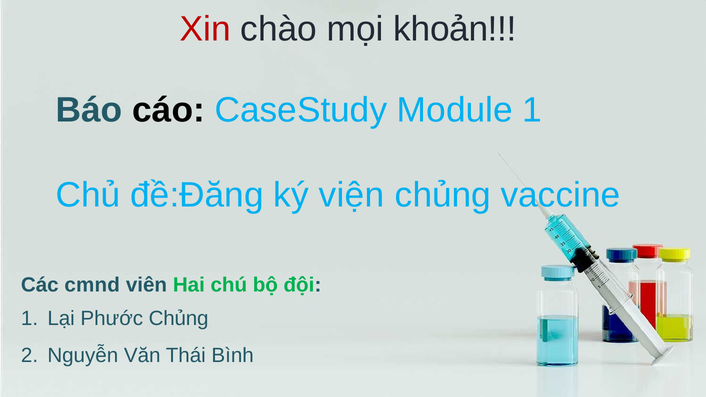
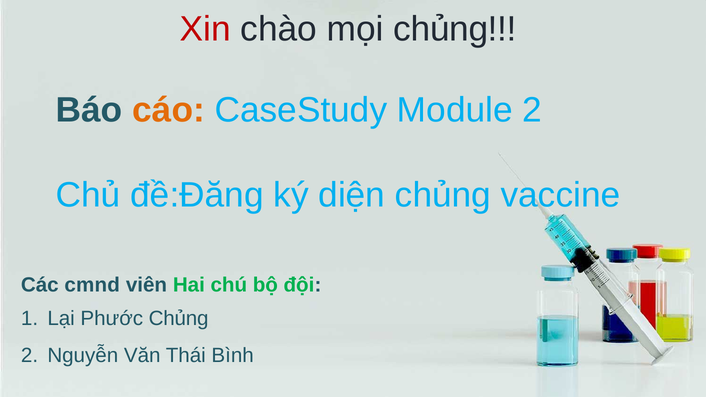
mọi khoản: khoản -> chủng
cáo colour: black -> orange
Module 1: 1 -> 2
viện: viện -> diện
